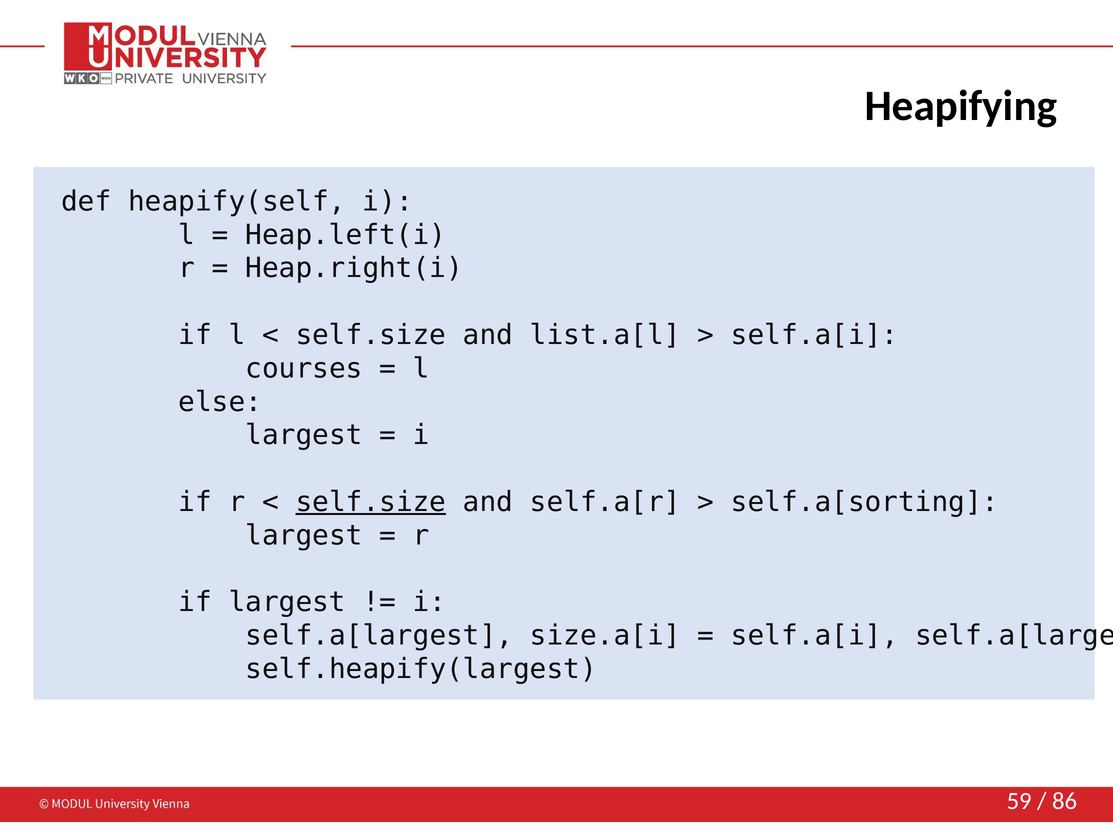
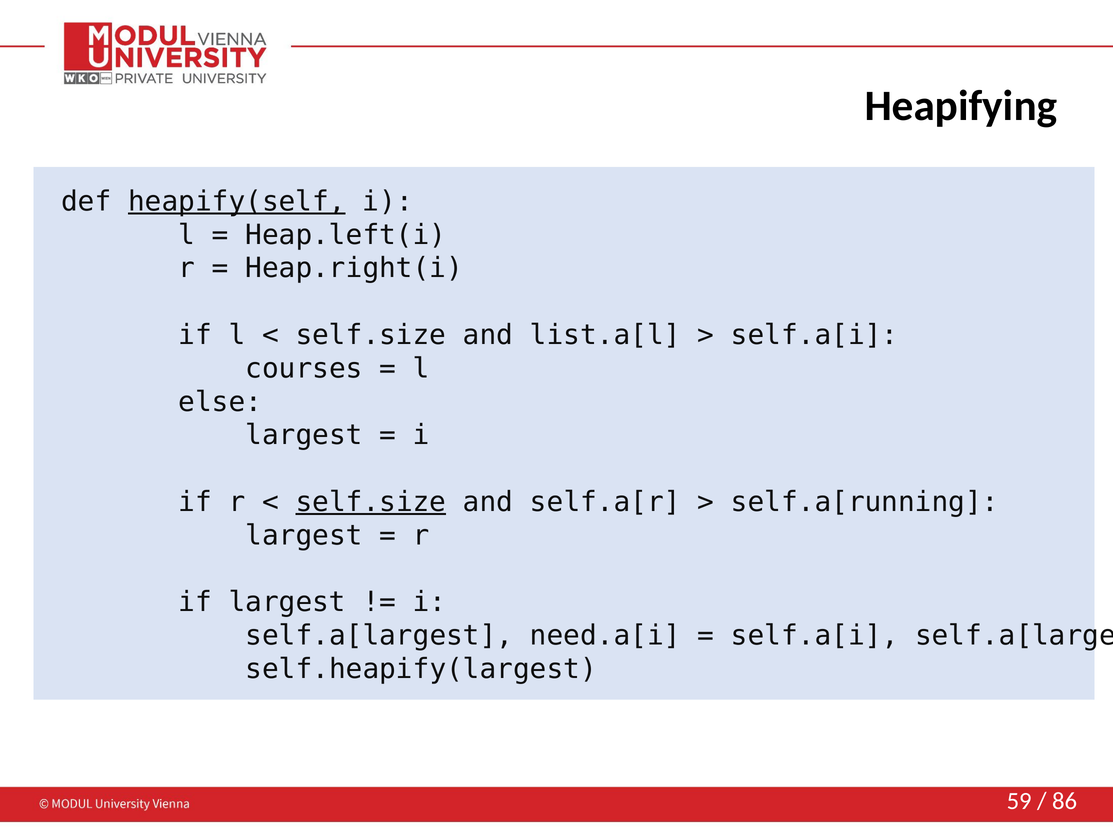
heapify(self underline: none -> present
self.a[sorting: self.a[sorting -> self.a[running
size.a[i: size.a[i -> need.a[i
